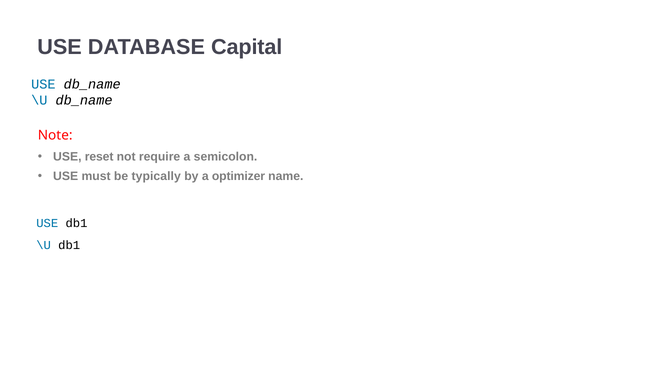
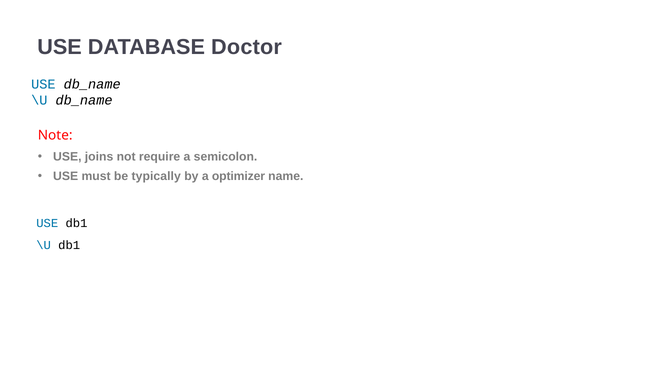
Capital: Capital -> Doctor
reset: reset -> joins
